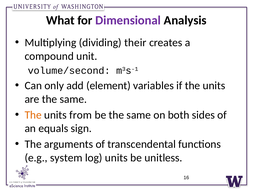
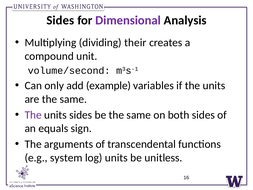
What at (60, 20): What -> Sides
element: element -> example
The at (33, 115) colour: orange -> purple
units from: from -> sides
